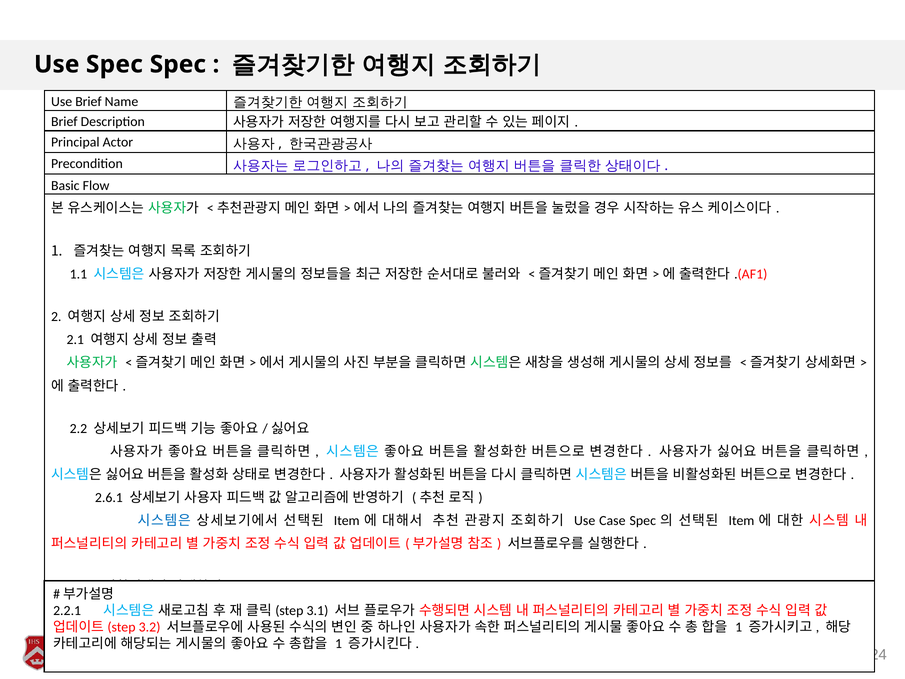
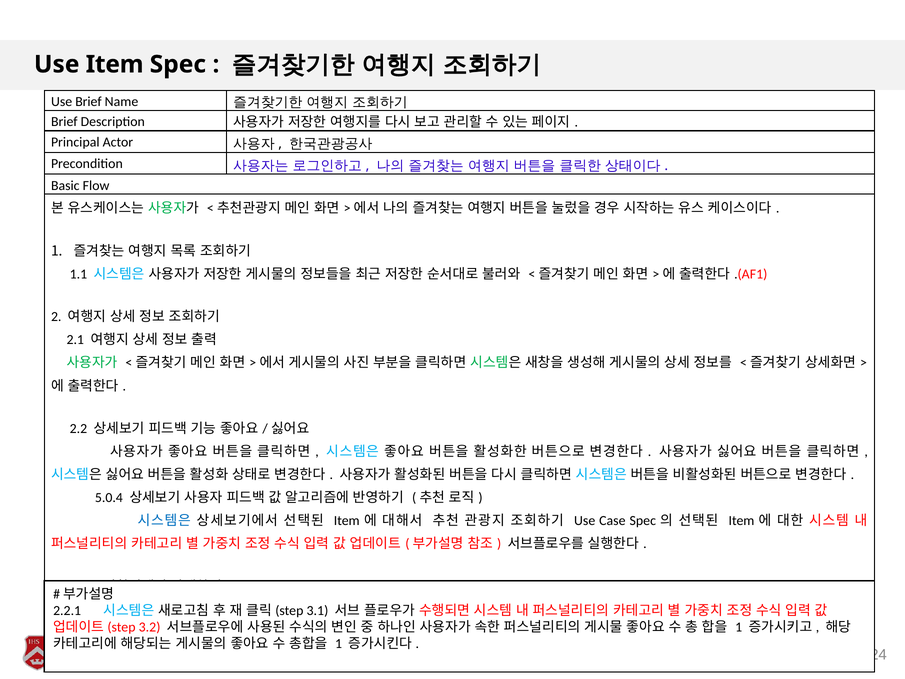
Use Spec: Spec -> Item
2.6.1: 2.6.1 -> 5.0.4
